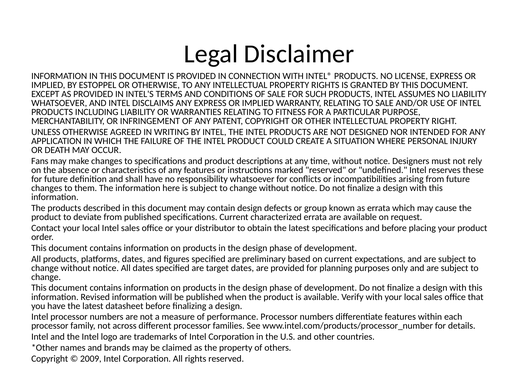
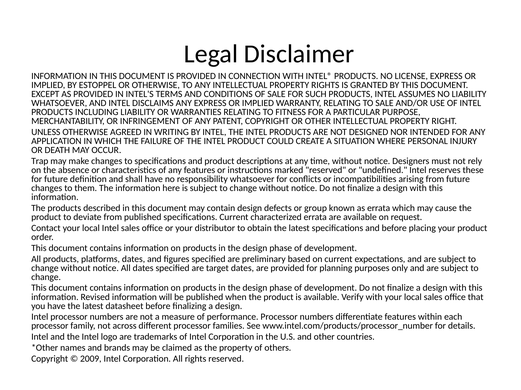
Fans: Fans -> Trap
